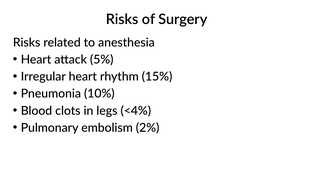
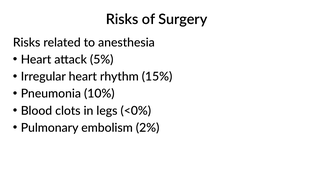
<4%: <4% -> <0%
